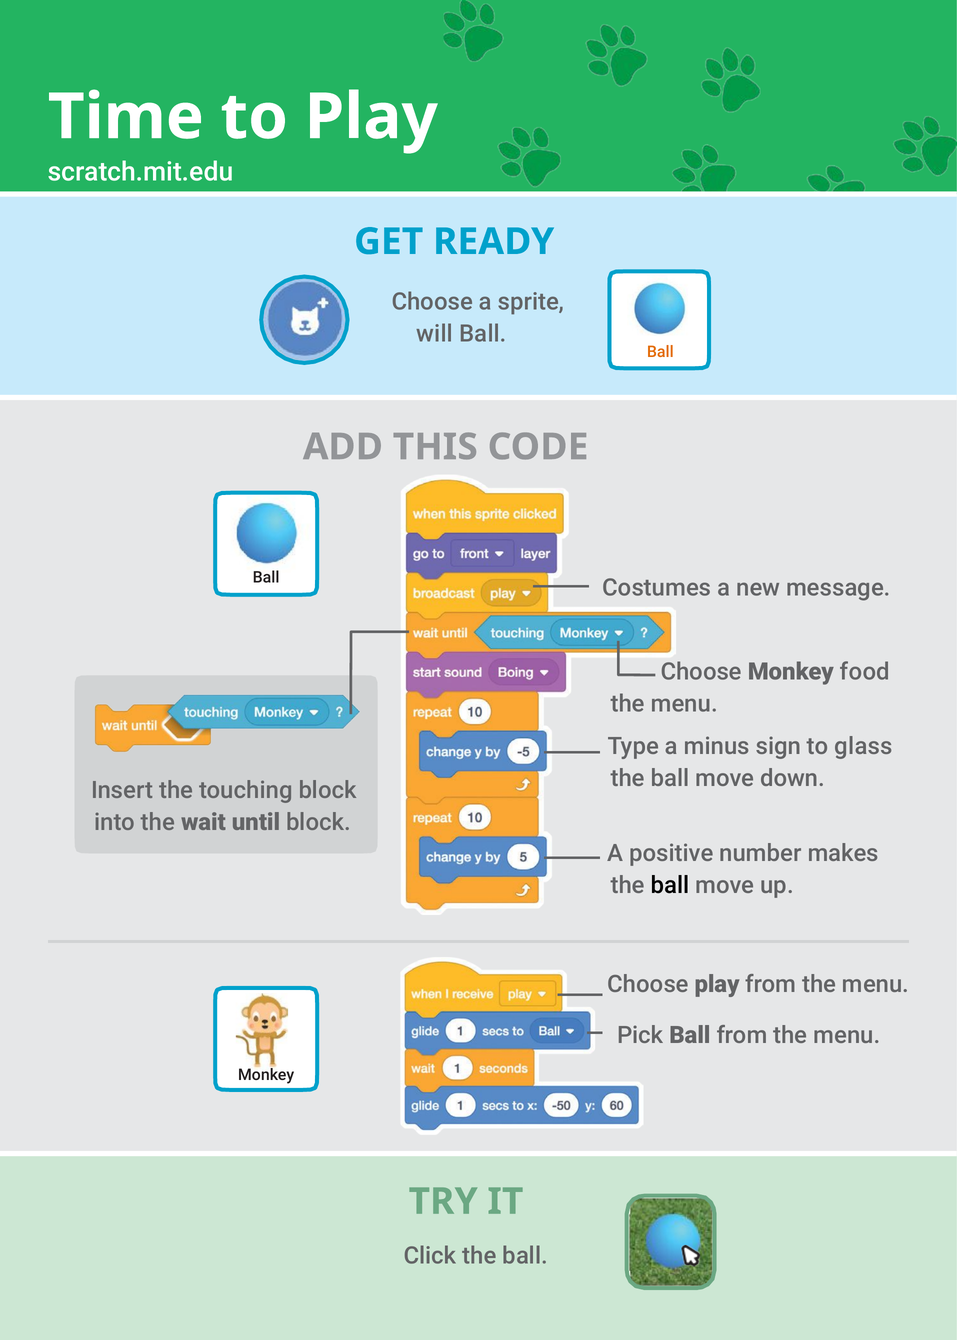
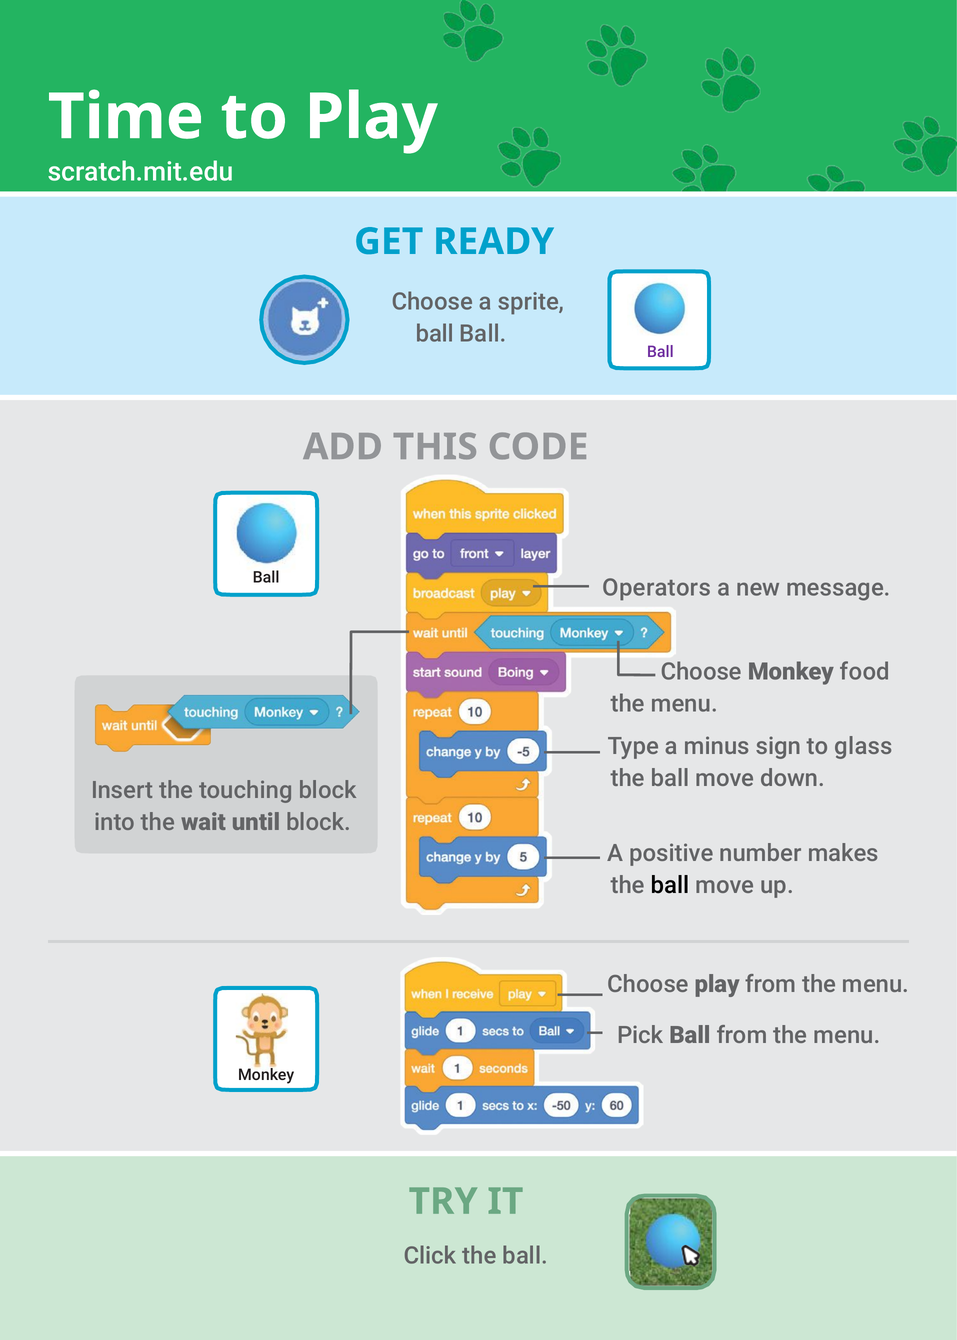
will at (435, 334): will -> ball
Ball at (660, 352) colour: orange -> purple
Costumes: Costumes -> Operators
